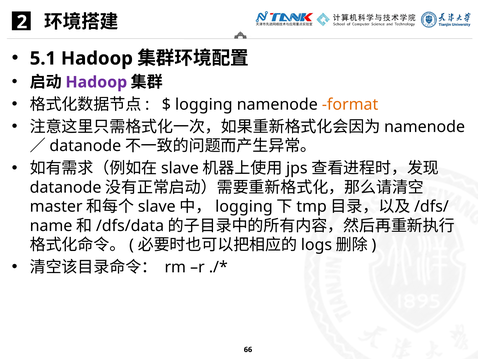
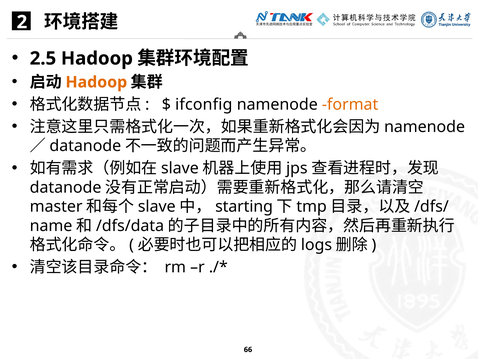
5.1: 5.1 -> 2.5
Hadoop at (96, 82) colour: purple -> orange
logging at (204, 104): logging -> ifconfig
logging at (244, 206): logging -> starting
